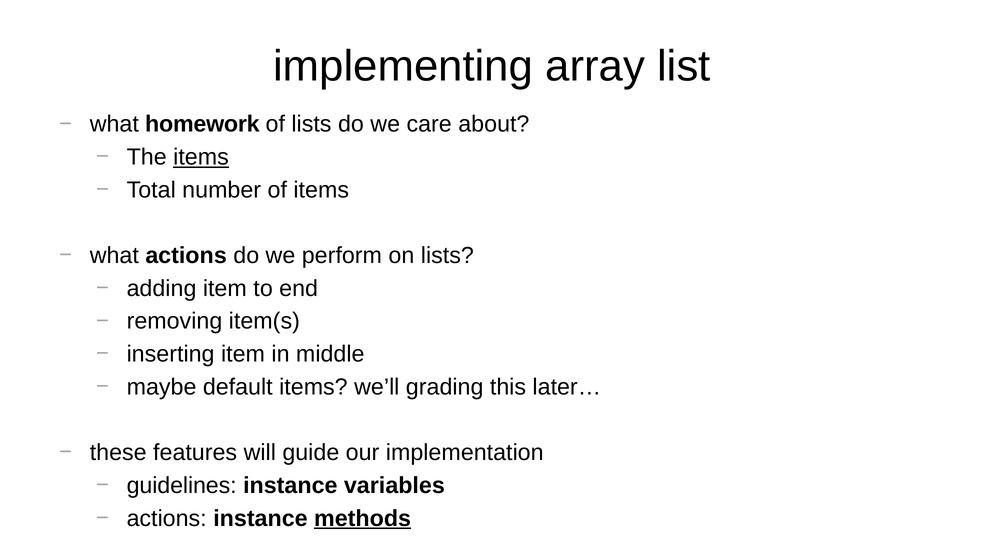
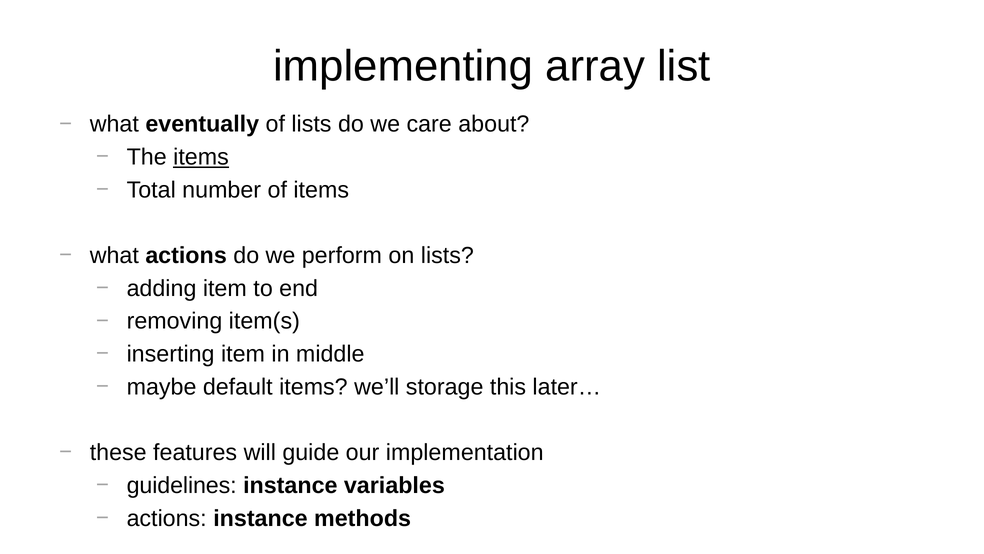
homework: homework -> eventually
grading: grading -> storage
methods underline: present -> none
